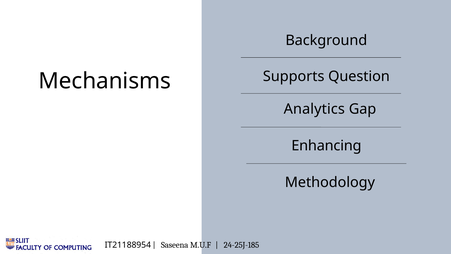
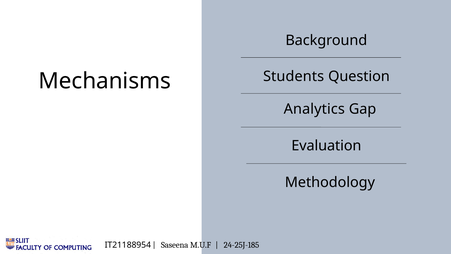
Supports: Supports -> Students
Enhancing: Enhancing -> Evaluation
